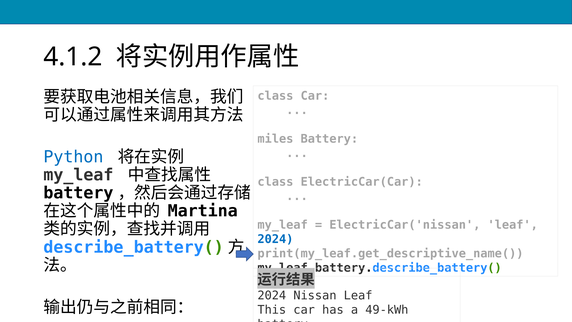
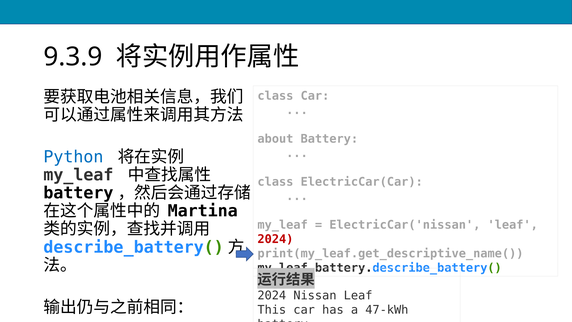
4.1.2: 4.1.2 -> 9.3.9
miles: miles -> about
2024 at (275, 239) colour: blue -> red
49-kWh: 49-kWh -> 47-kWh
